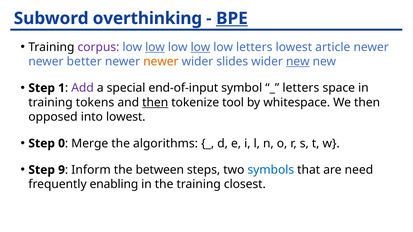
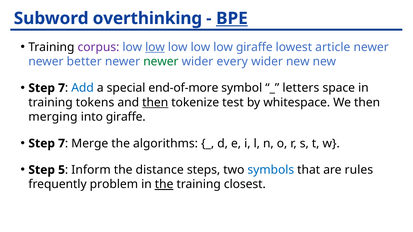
low at (200, 47) underline: present -> none
low letters: letters -> giraffe
newer at (161, 62) colour: orange -> green
slides: slides -> every
new at (298, 62) underline: present -> none
1 at (62, 88): 1 -> 7
Add colour: purple -> blue
end-of-input: end-of-input -> end-of-more
tool: tool -> test
opposed: opposed -> merging
into lowest: lowest -> giraffe
0 at (62, 144): 0 -> 7
9: 9 -> 5
between: between -> distance
need: need -> rules
enabling: enabling -> problem
the at (164, 185) underline: none -> present
